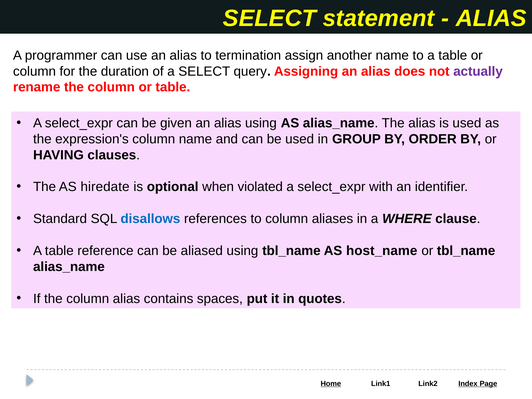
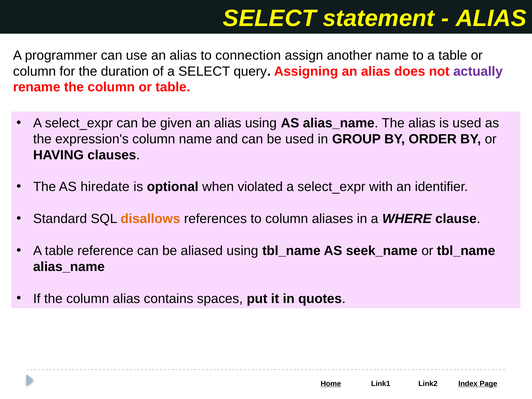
termination: termination -> connection
disallows colour: blue -> orange
host_name: host_name -> seek_name
